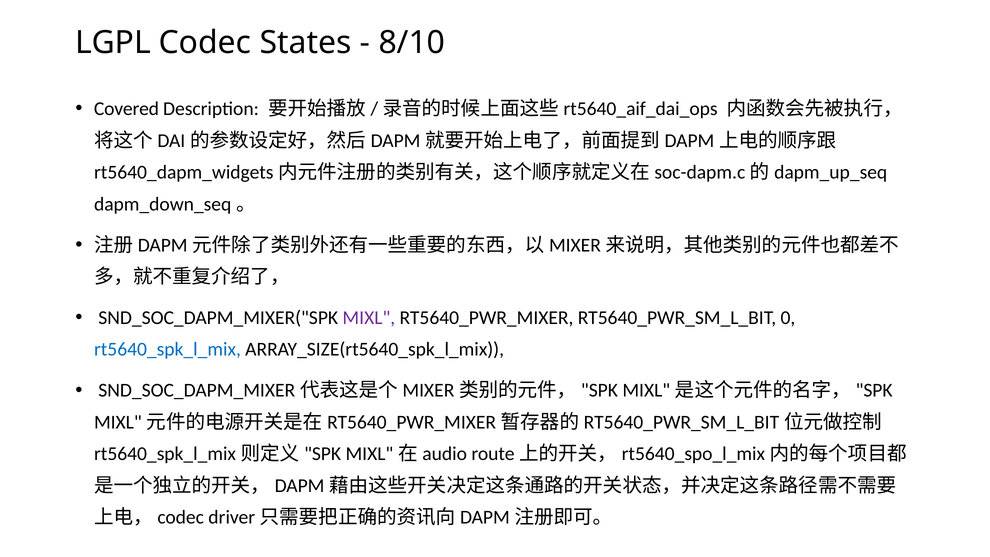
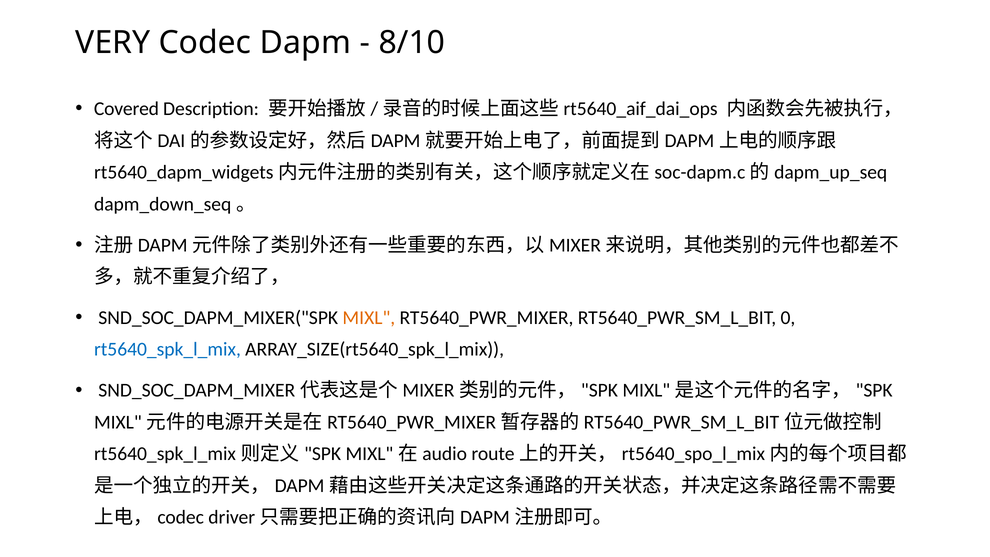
LGPL: LGPL -> VERY
States: States -> Dapm
MIXL colour: purple -> orange
